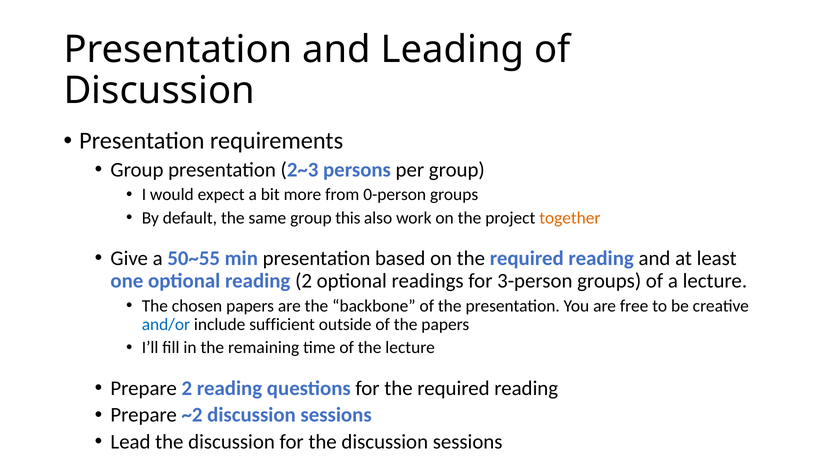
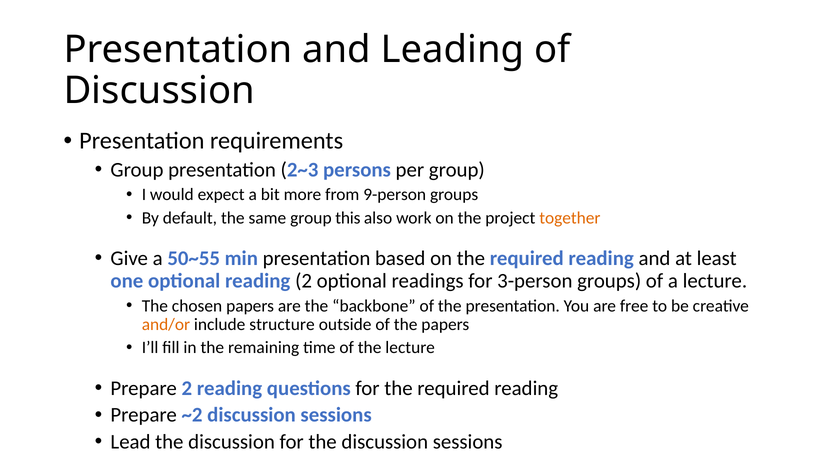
0-person: 0-person -> 9-person
and/or colour: blue -> orange
sufficient: sufficient -> structure
